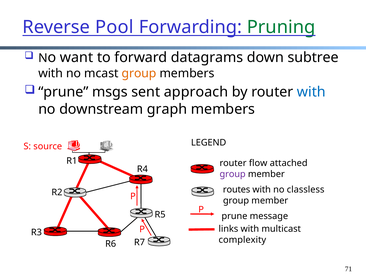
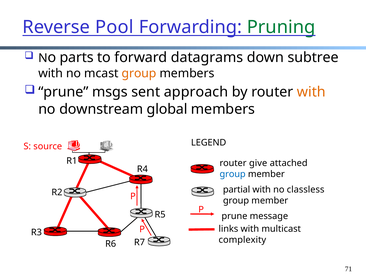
want: want -> parts
with at (311, 92) colour: blue -> orange
graph: graph -> global
flow: flow -> give
group at (233, 174) colour: purple -> blue
routes: routes -> partial
